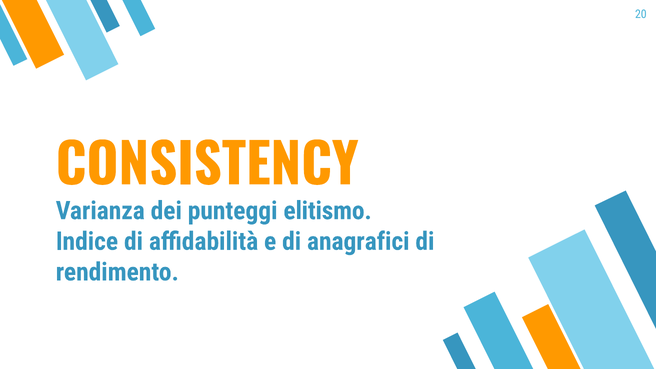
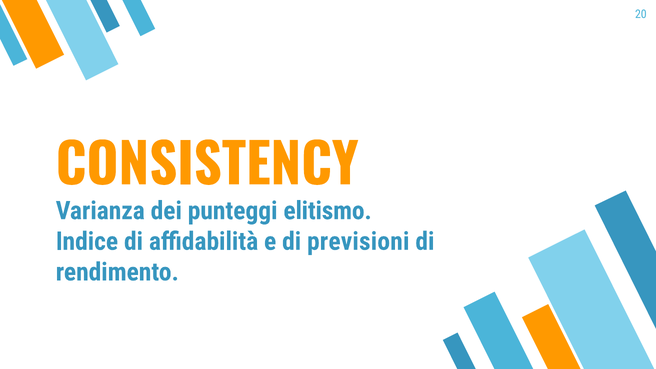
anagrafici: anagrafici -> previsioni
